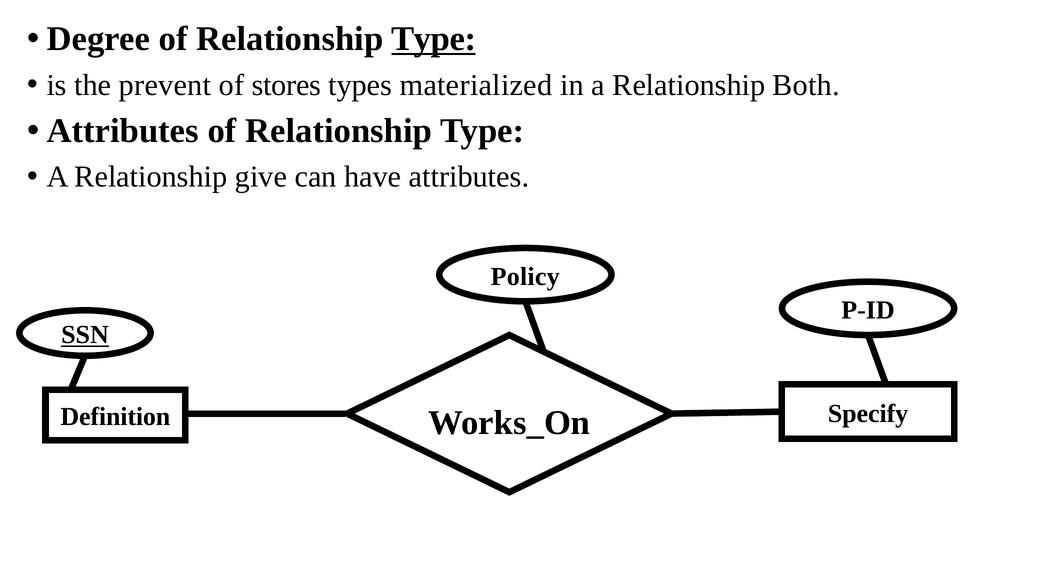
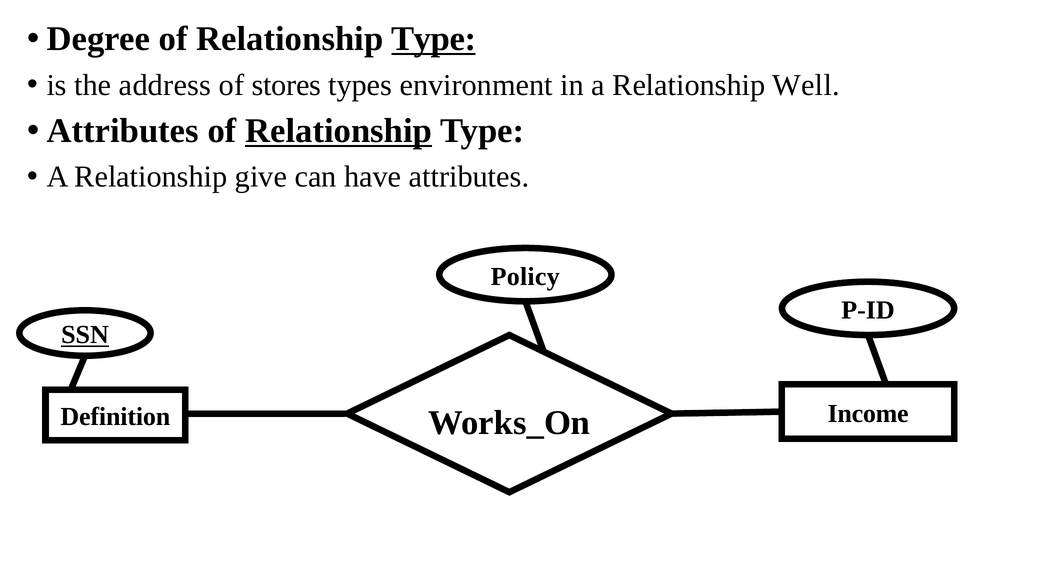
prevent: prevent -> address
materialized: materialized -> environment
Both: Both -> Well
Relationship at (339, 131) underline: none -> present
Specify: Specify -> Income
